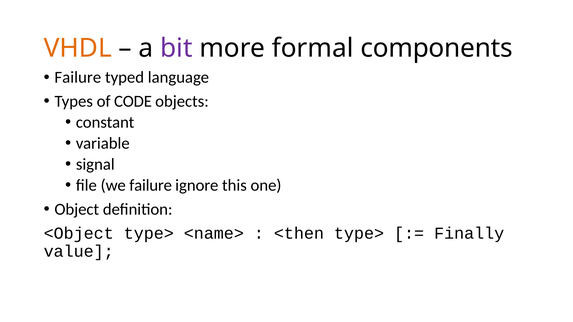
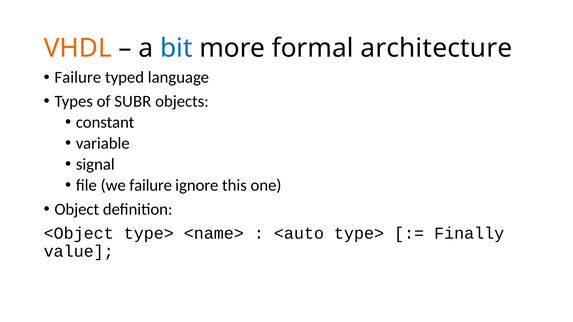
bit colour: purple -> blue
components: components -> architecture
CODE: CODE -> SUBR
<then: <then -> <auto
